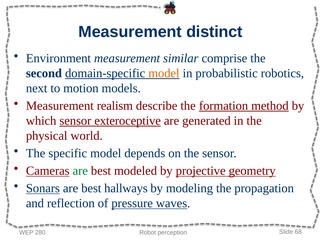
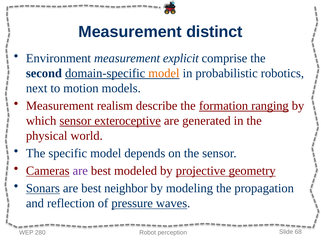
similar: similar -> explicit
method: method -> ranging
are at (80, 171) colour: green -> purple
hallways: hallways -> neighbor
